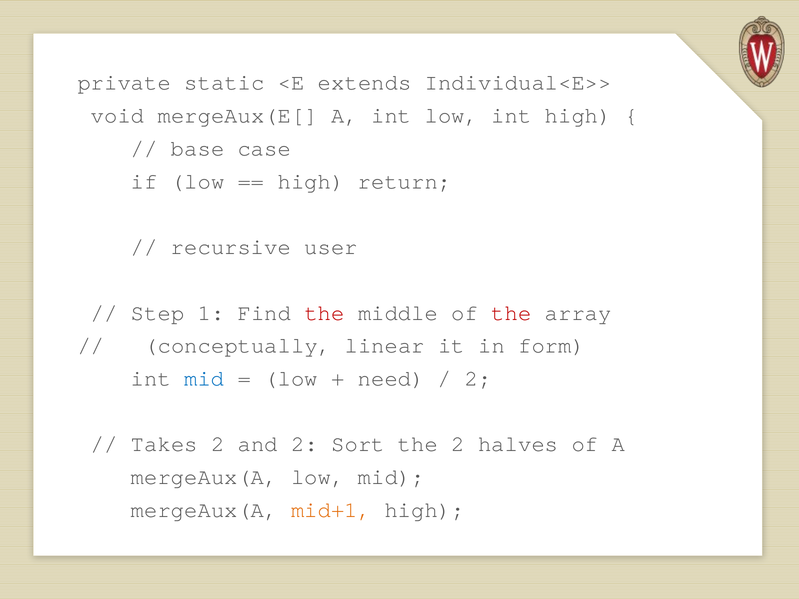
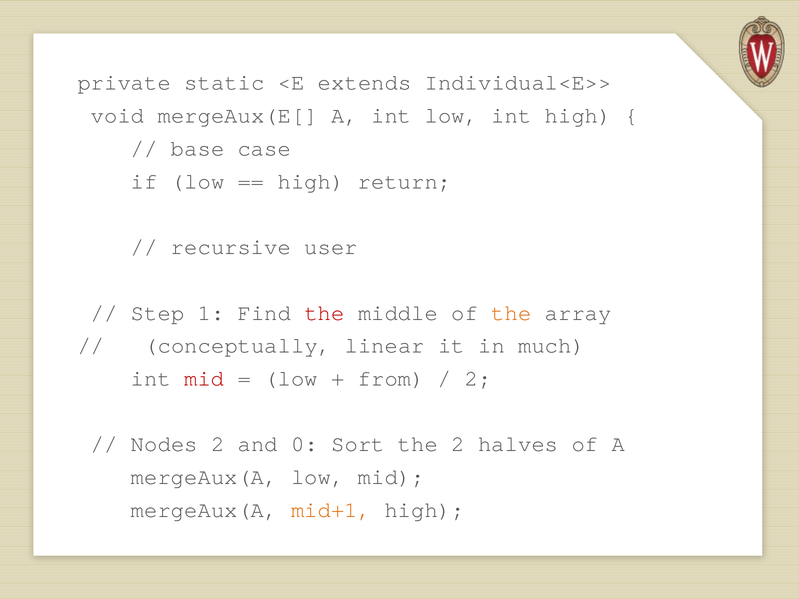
the at (511, 313) colour: red -> orange
form: form -> much
mid at (204, 379) colour: blue -> red
need: need -> from
Takes: Takes -> Nodes
and 2: 2 -> 0
